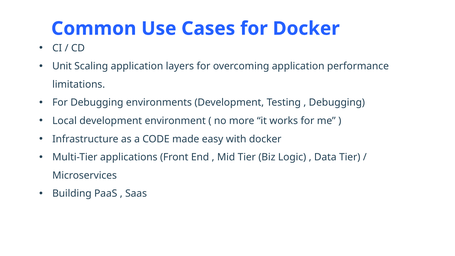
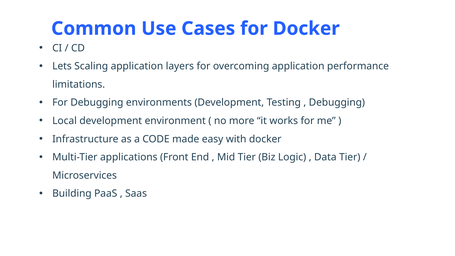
Unit: Unit -> Lets
